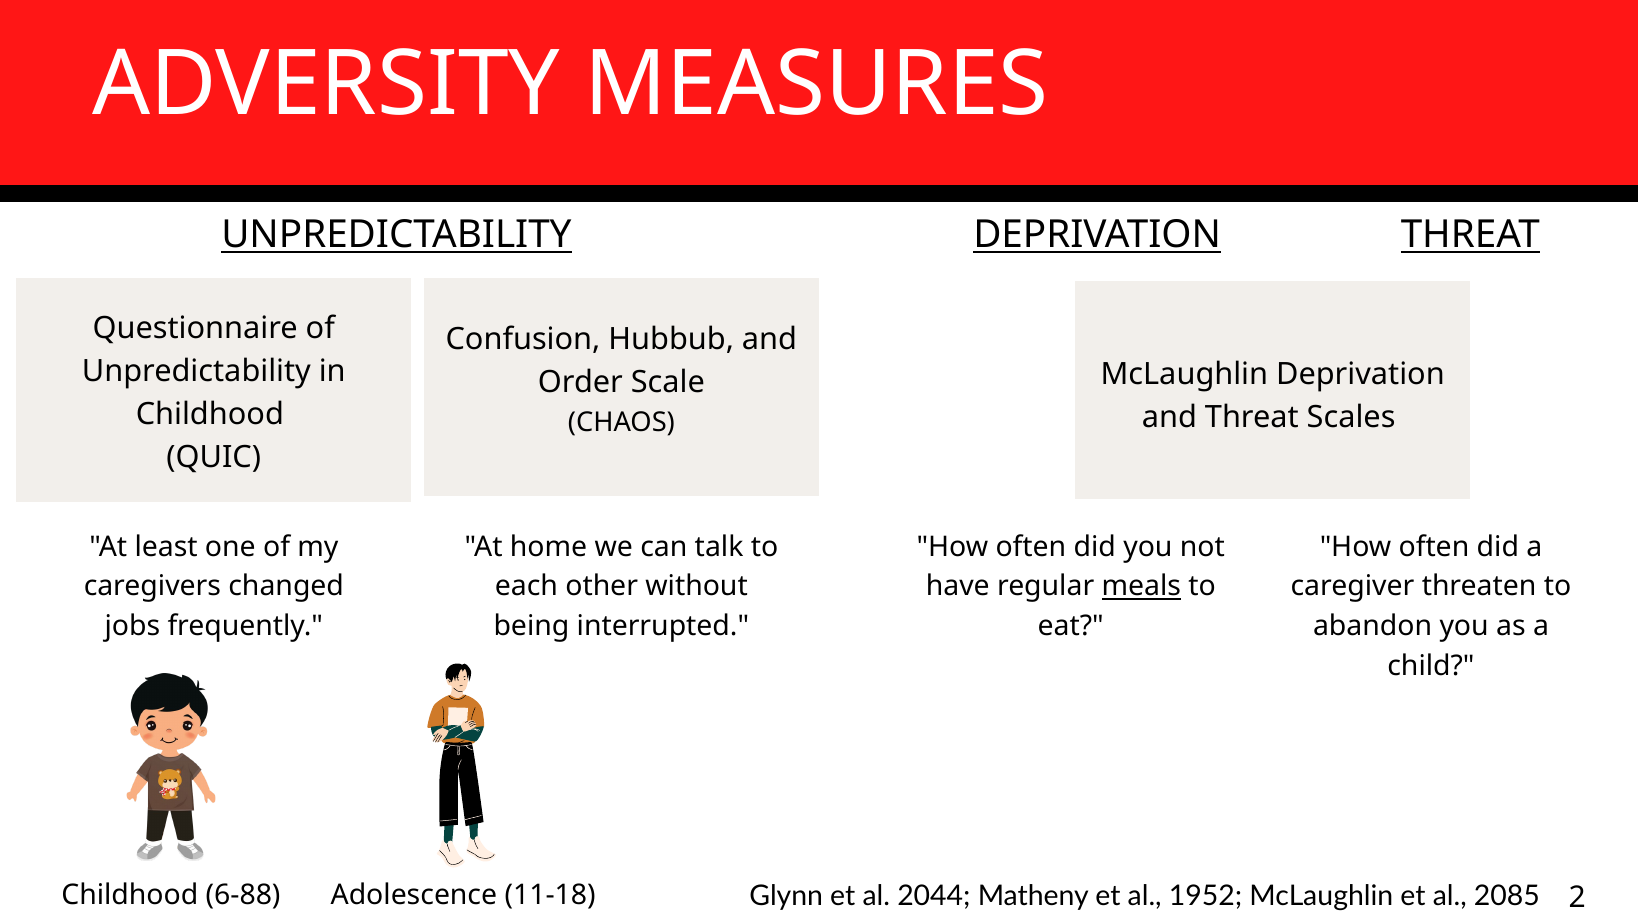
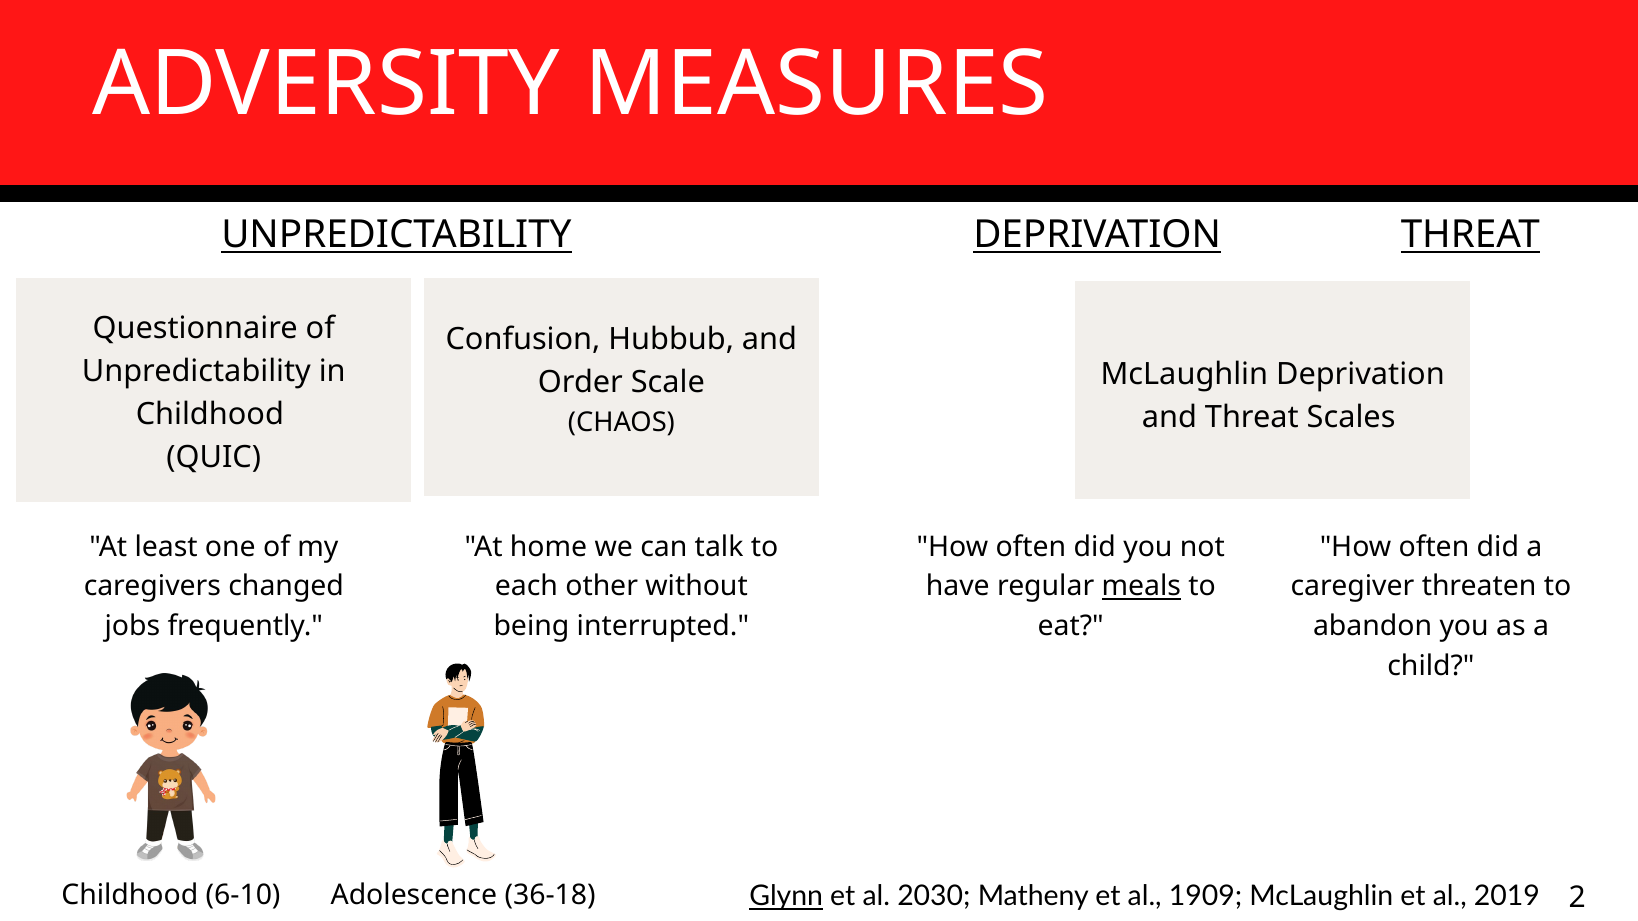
Glynn underline: none -> present
2044: 2044 -> 2030
1952: 1952 -> 1909
2085: 2085 -> 2019
6-88: 6-88 -> 6-10
11-18: 11-18 -> 36-18
